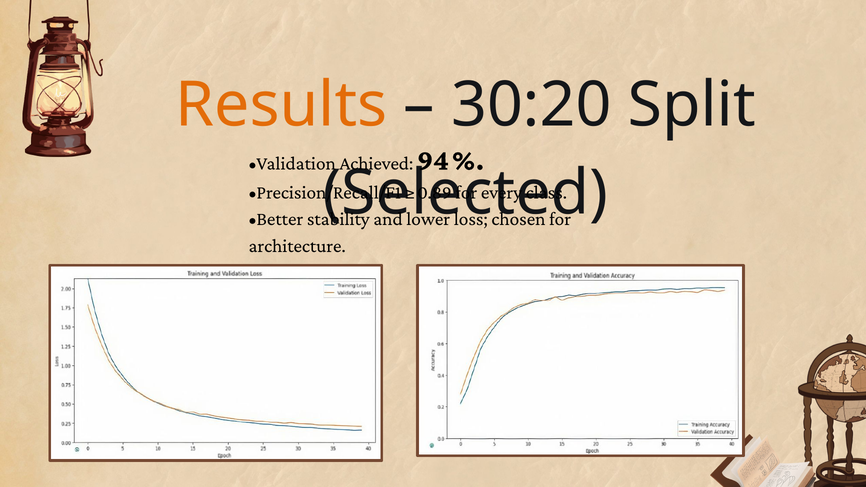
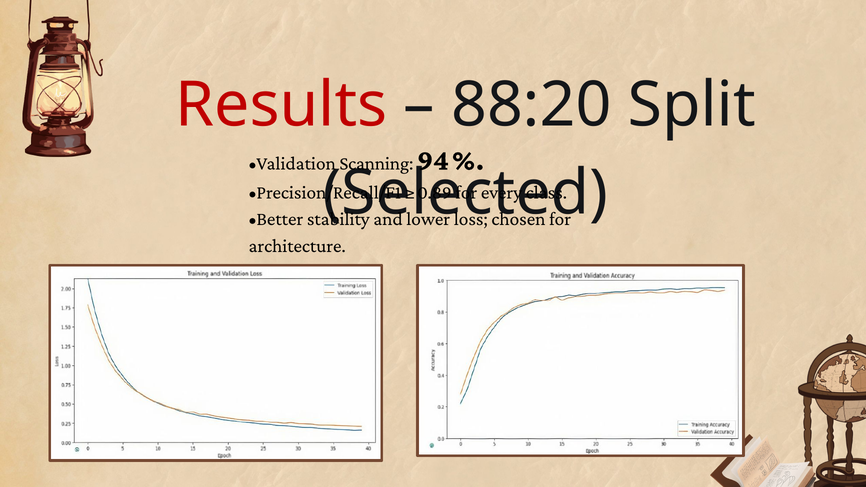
Results colour: orange -> red
30:20: 30:20 -> 88:20
Achieved: Achieved -> Scanning
